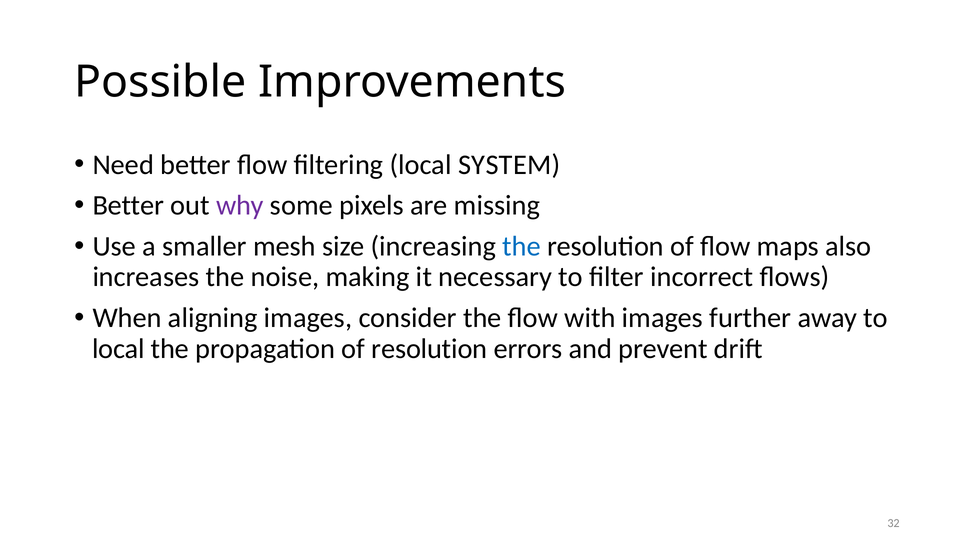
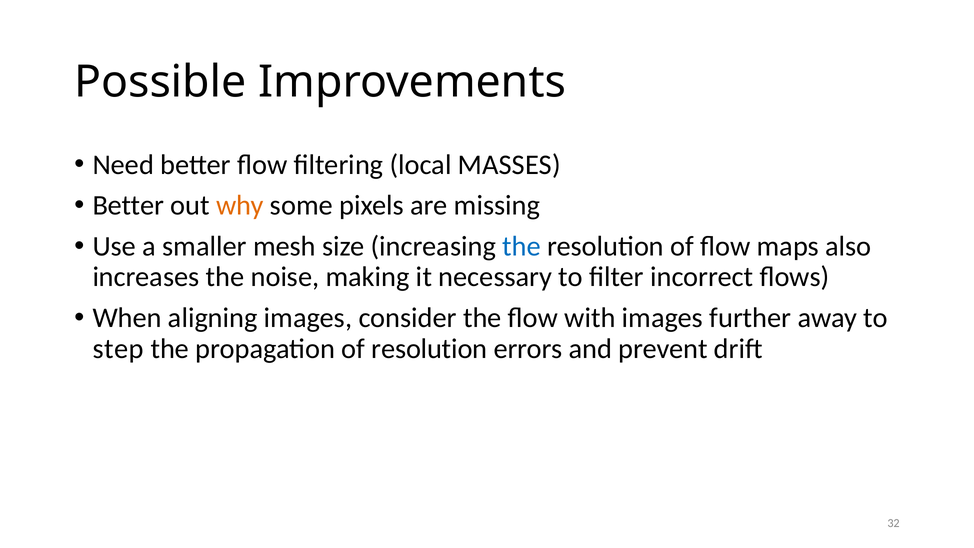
SYSTEM: SYSTEM -> MASSES
why colour: purple -> orange
local at (118, 349): local -> step
